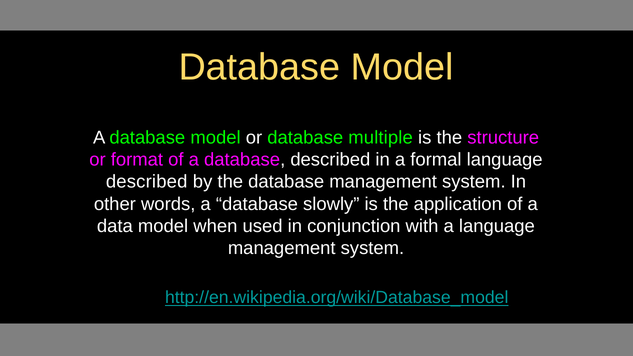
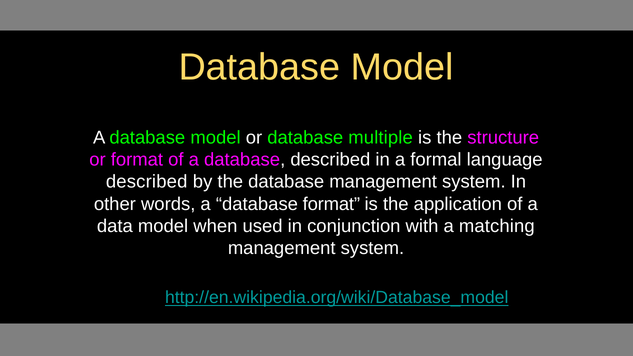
database slowly: slowly -> format
a language: language -> matching
